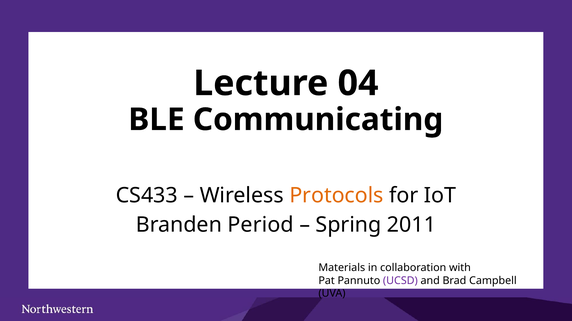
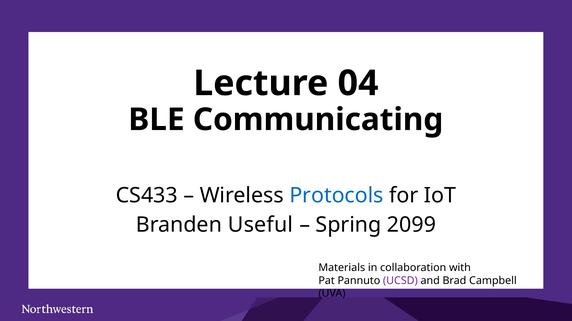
Protocols colour: orange -> blue
Period: Period -> Useful
2011: 2011 -> 2099
